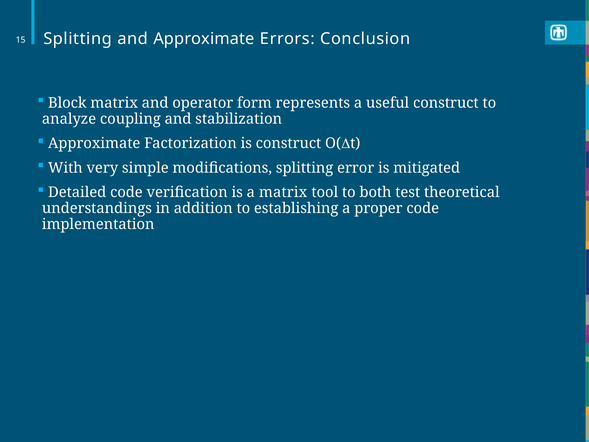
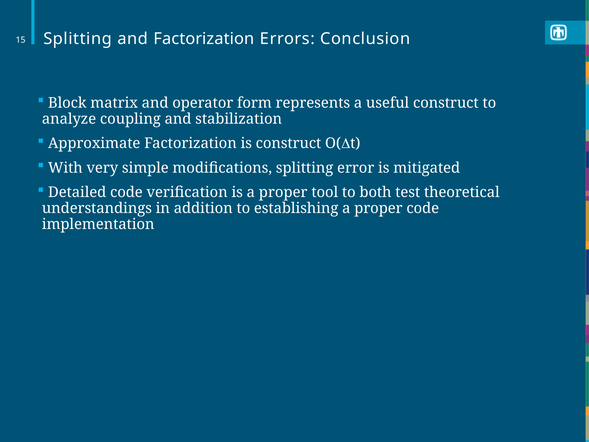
and Approximate: Approximate -> Factorization
is a matrix: matrix -> proper
